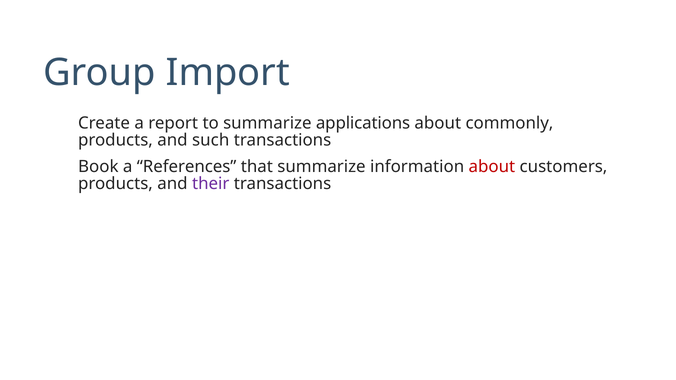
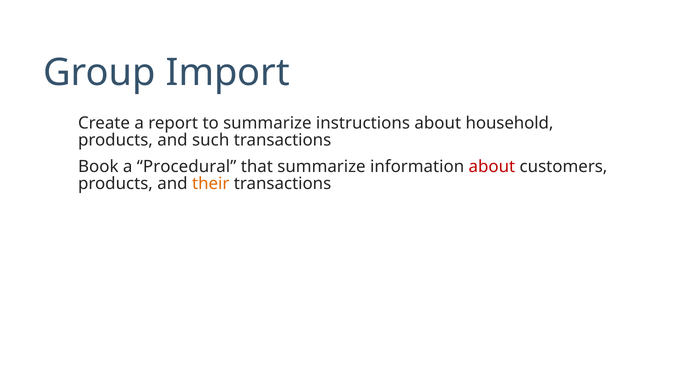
applications: applications -> instructions
commonly: commonly -> household
References: References -> Procedural
their colour: purple -> orange
